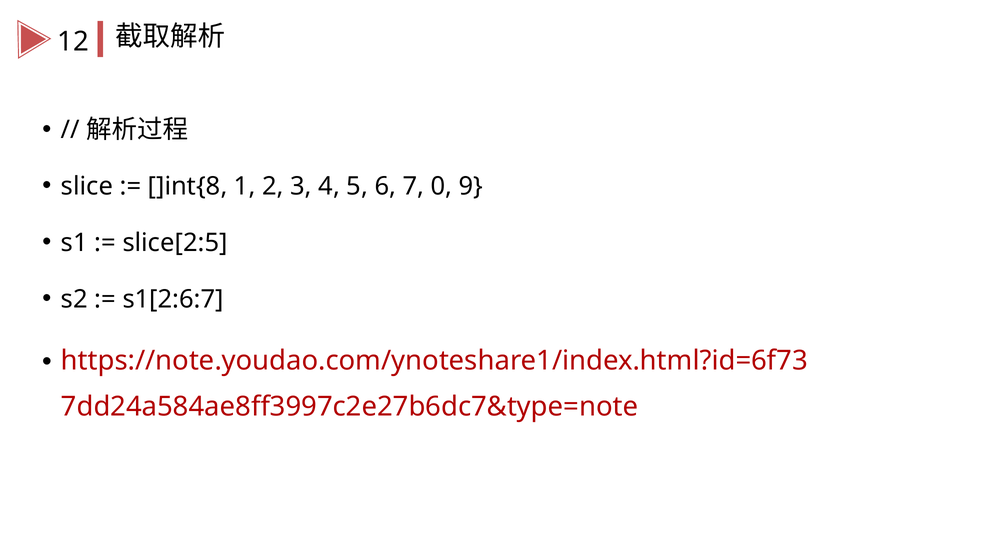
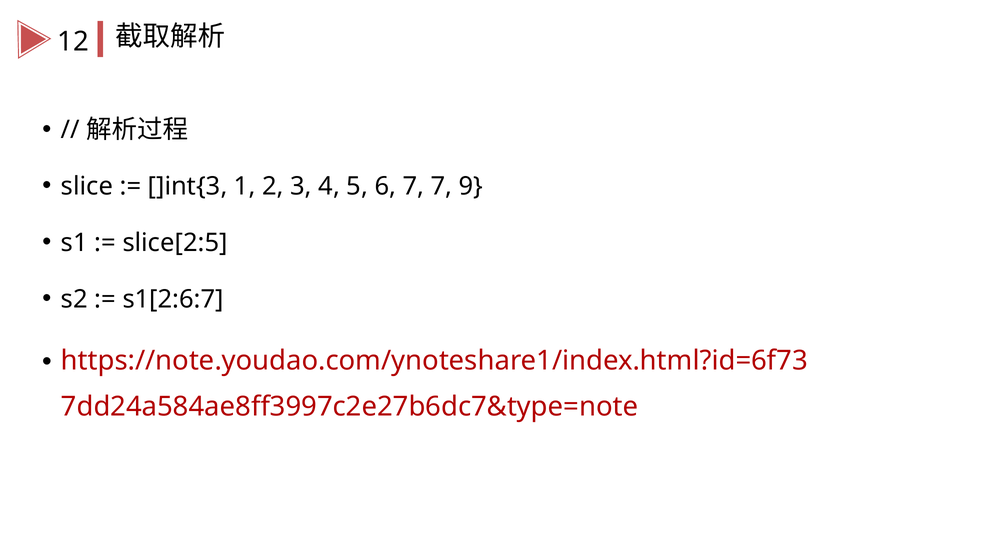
]int{8: ]int{8 -> ]int{3
7 0: 0 -> 7
